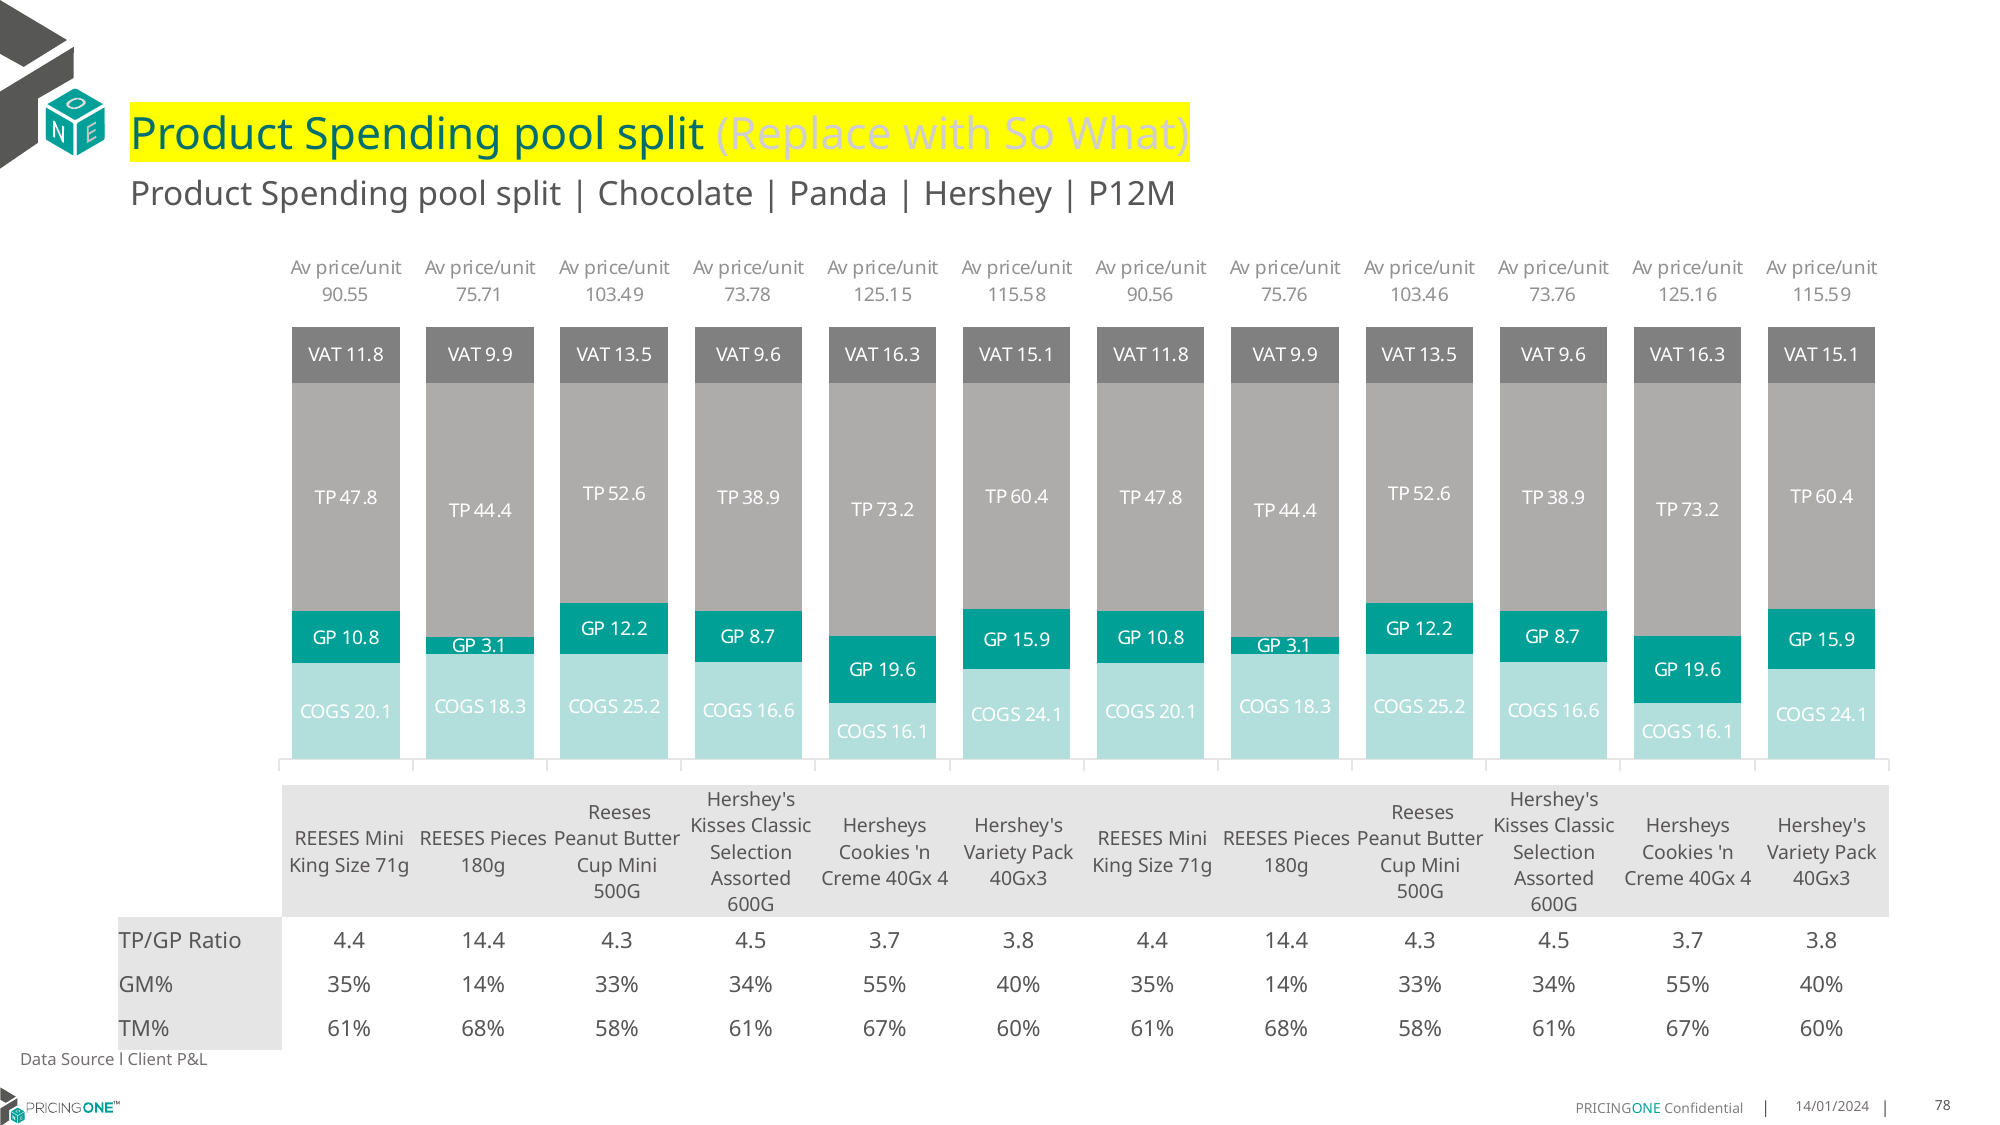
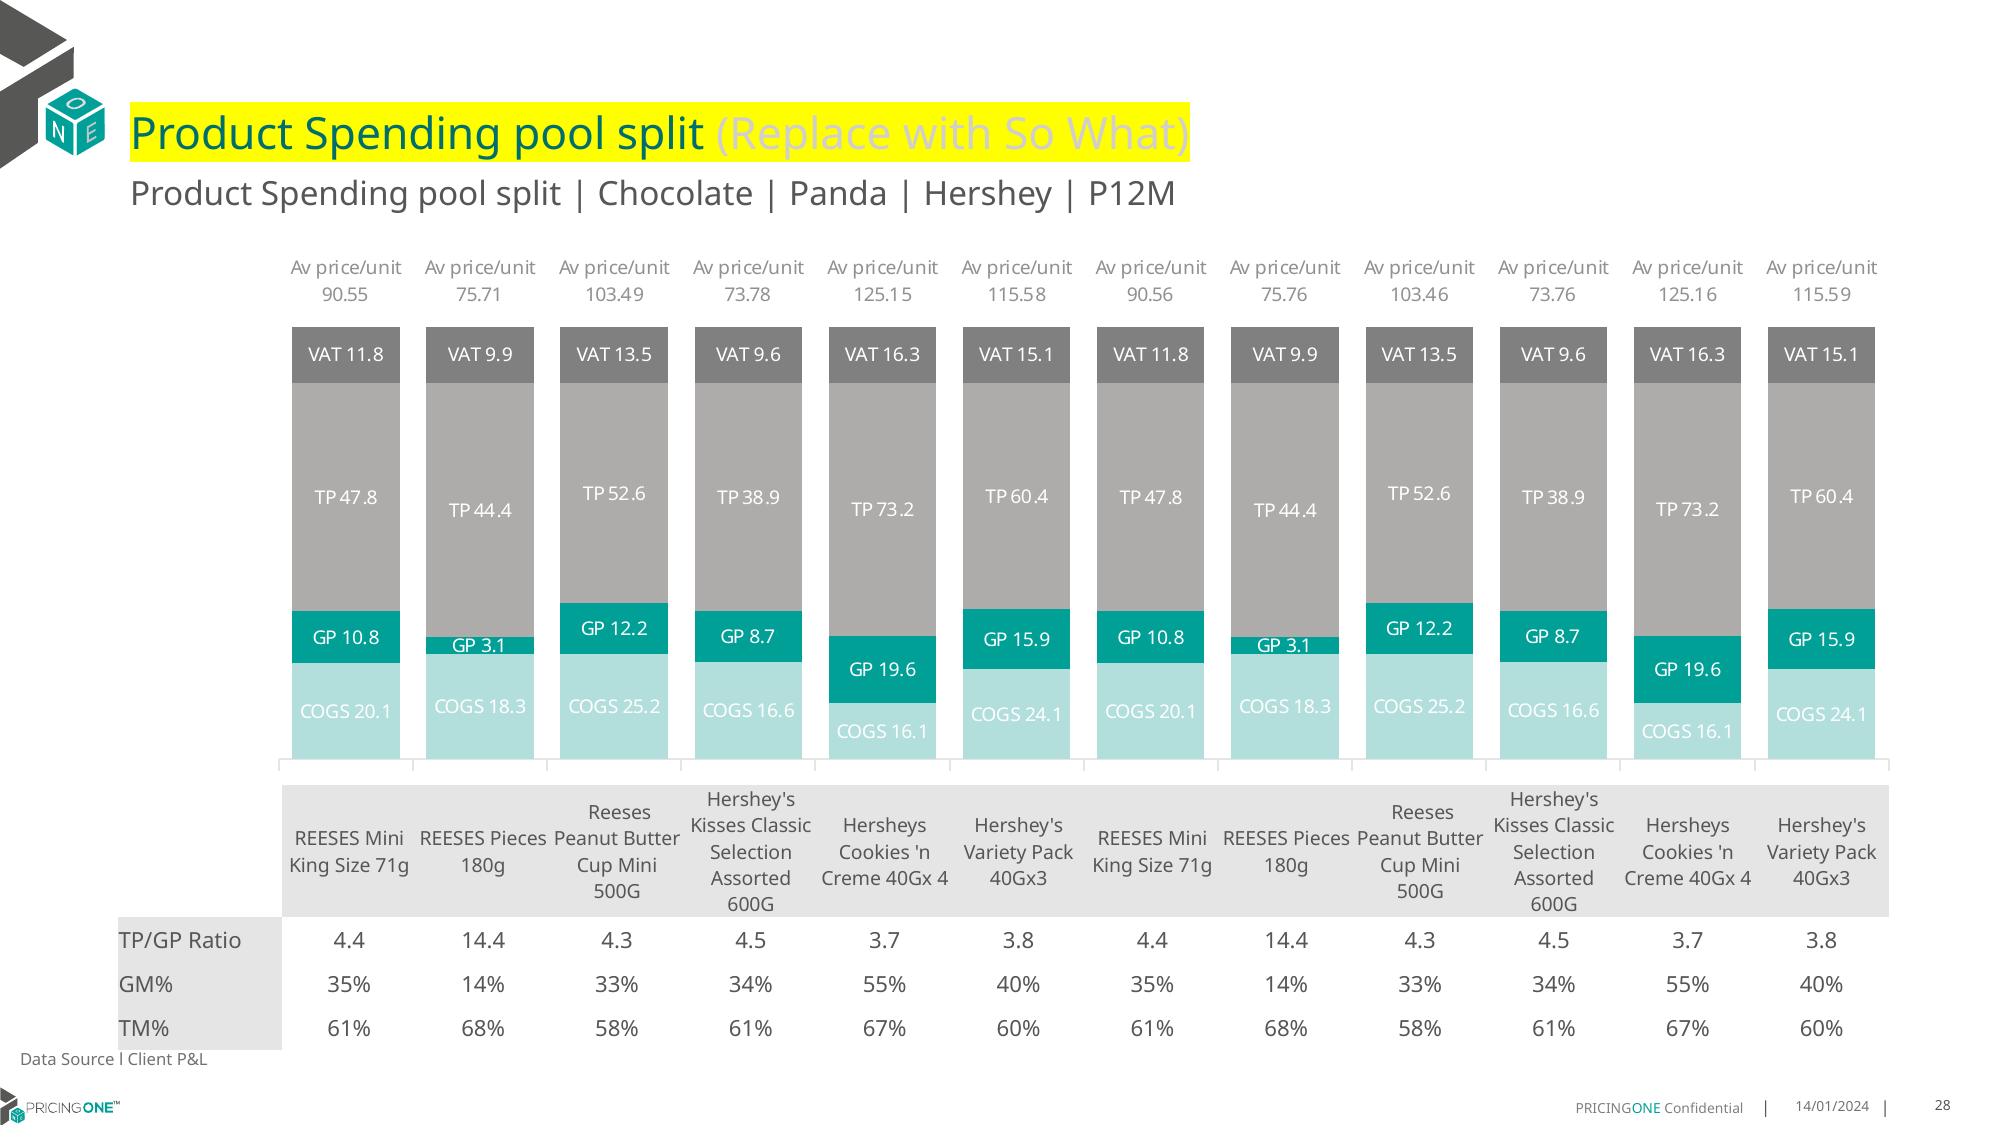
78: 78 -> 28
